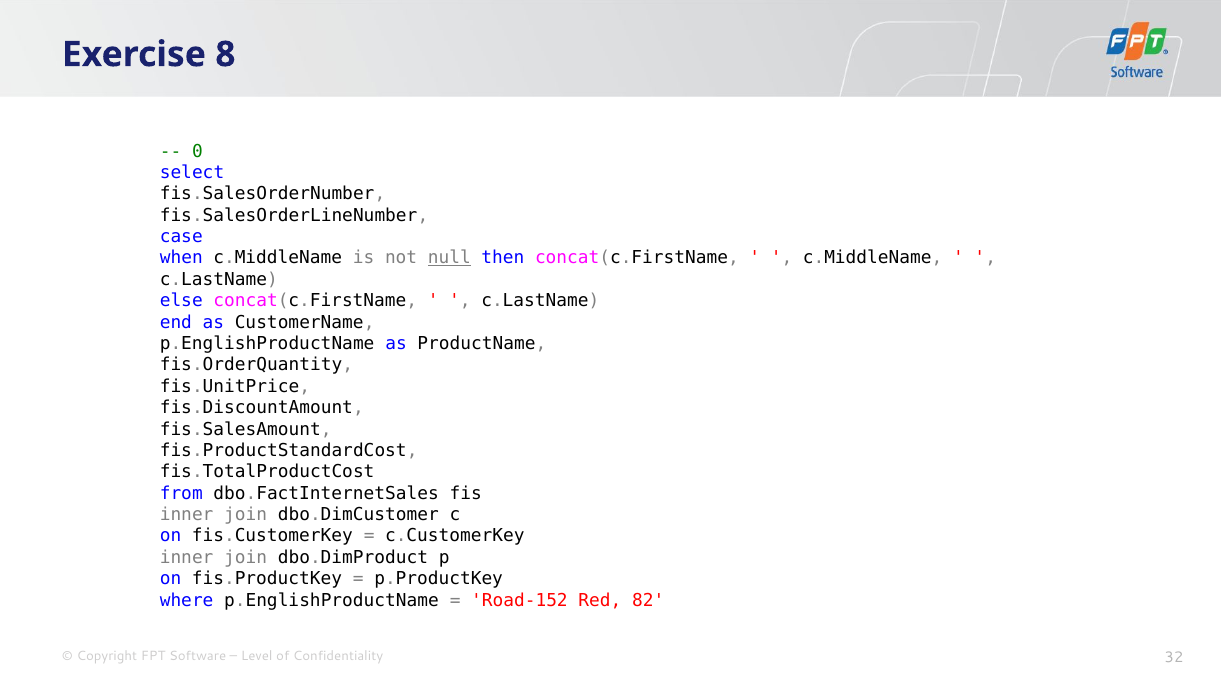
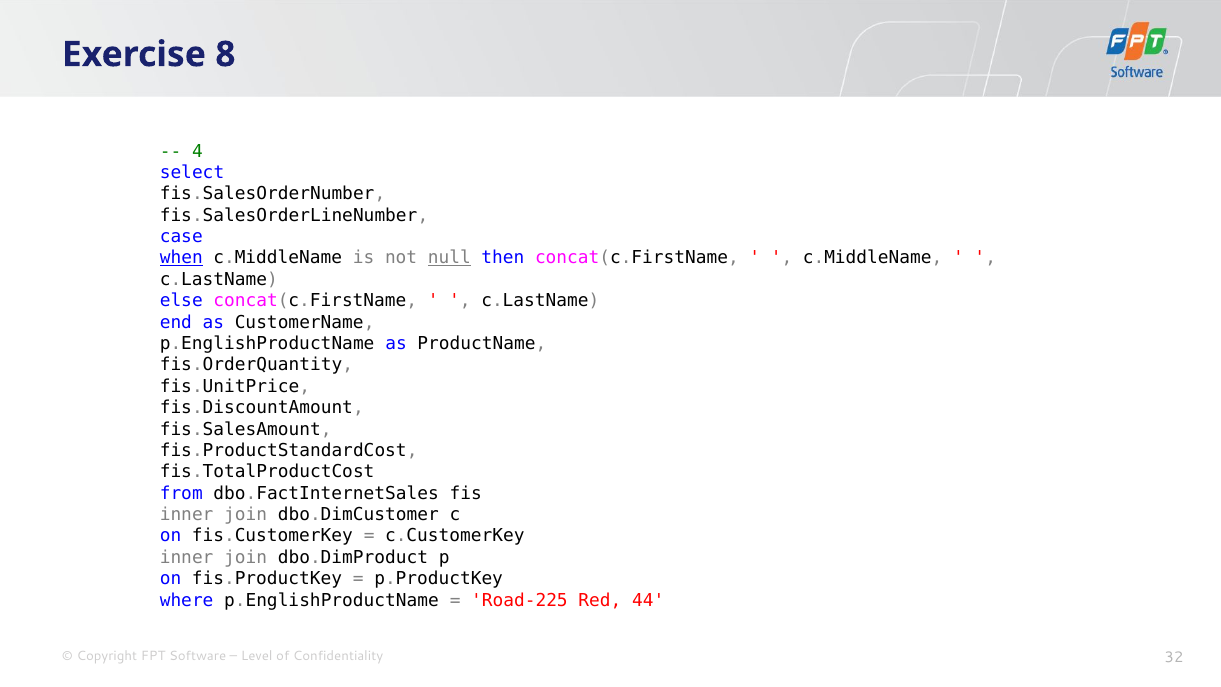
0: 0 -> 4
when underline: none -> present
Road-152: Road-152 -> Road-225
82: 82 -> 44
